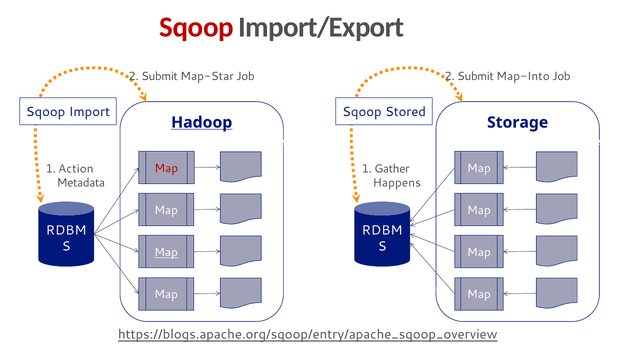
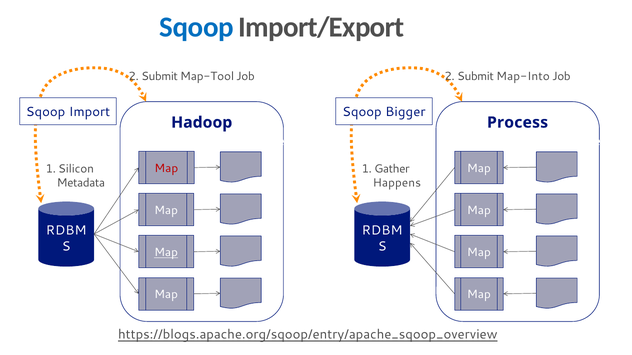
Sqoop at (197, 27) colour: red -> blue
Map-Star: Map-Star -> Map-Tool
Stored: Stored -> Bigger
Hadoop underline: present -> none
Storage at (518, 123): Storage -> Process
Action: Action -> Silicon
